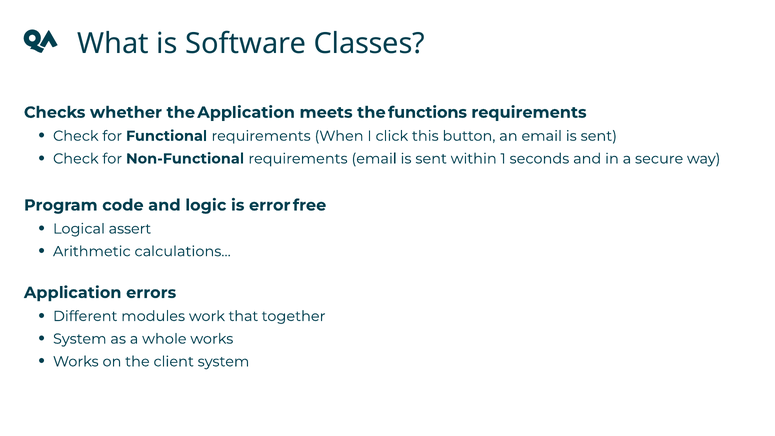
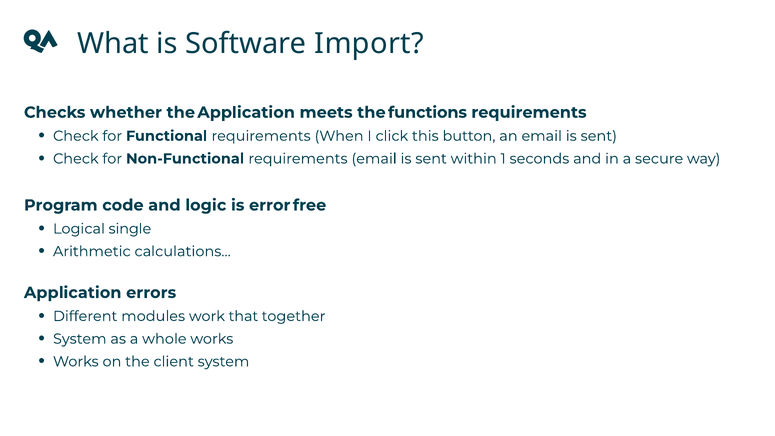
Classes: Classes -> Import
assert: assert -> single
